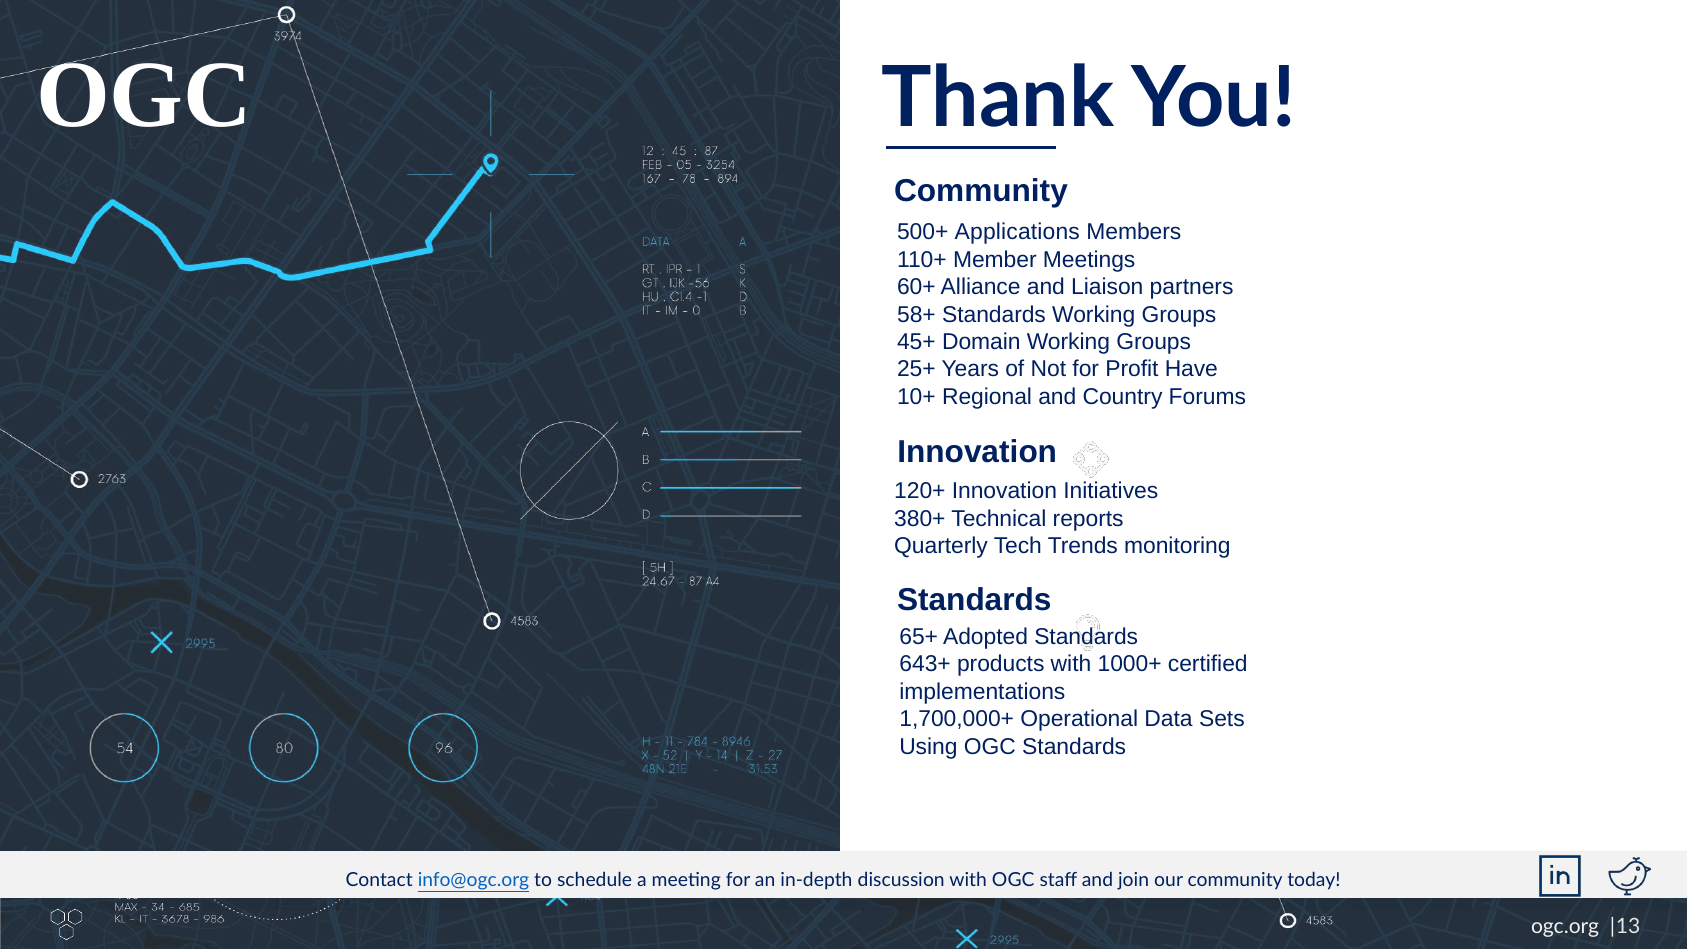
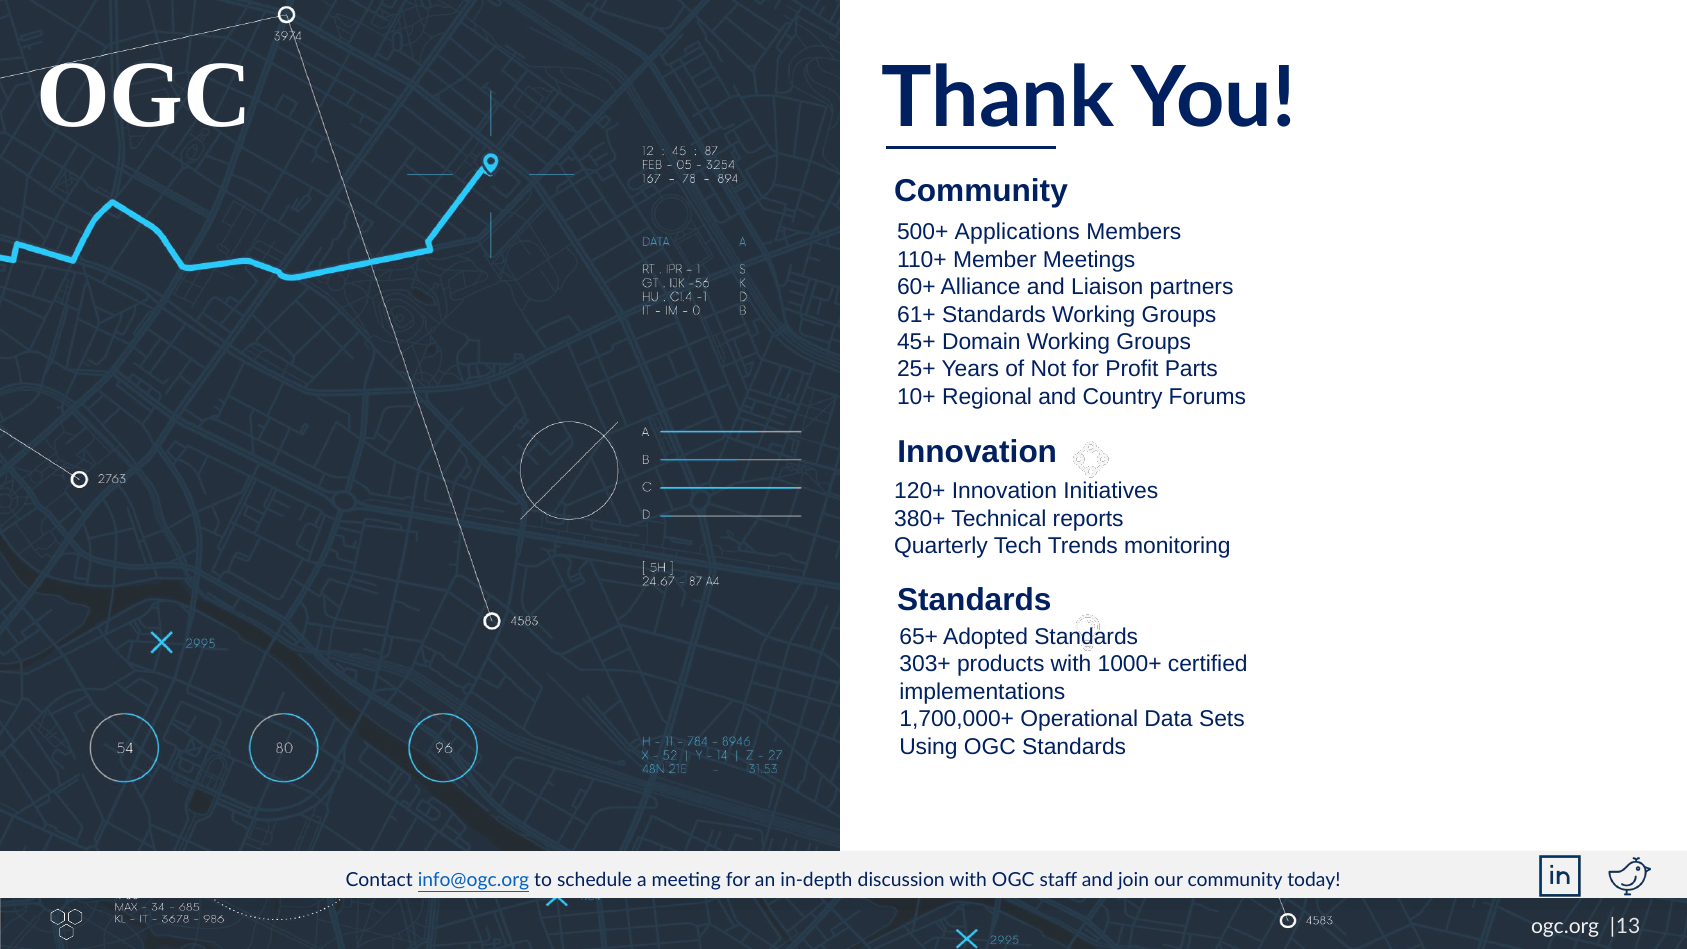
58+: 58+ -> 61+
Have: Have -> Parts
643+: 643+ -> 303+
